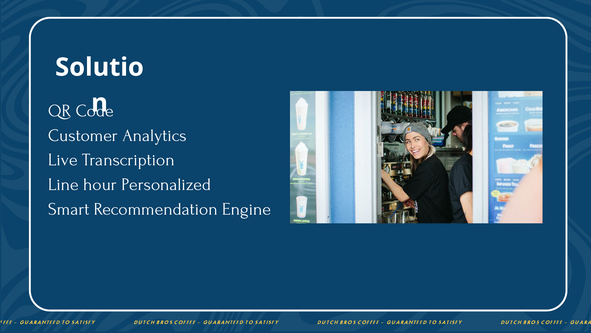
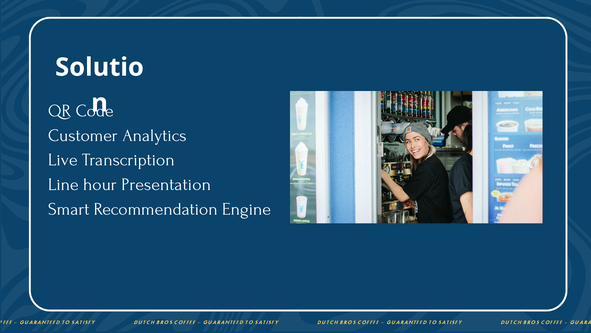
Personalized: Personalized -> Presentation
